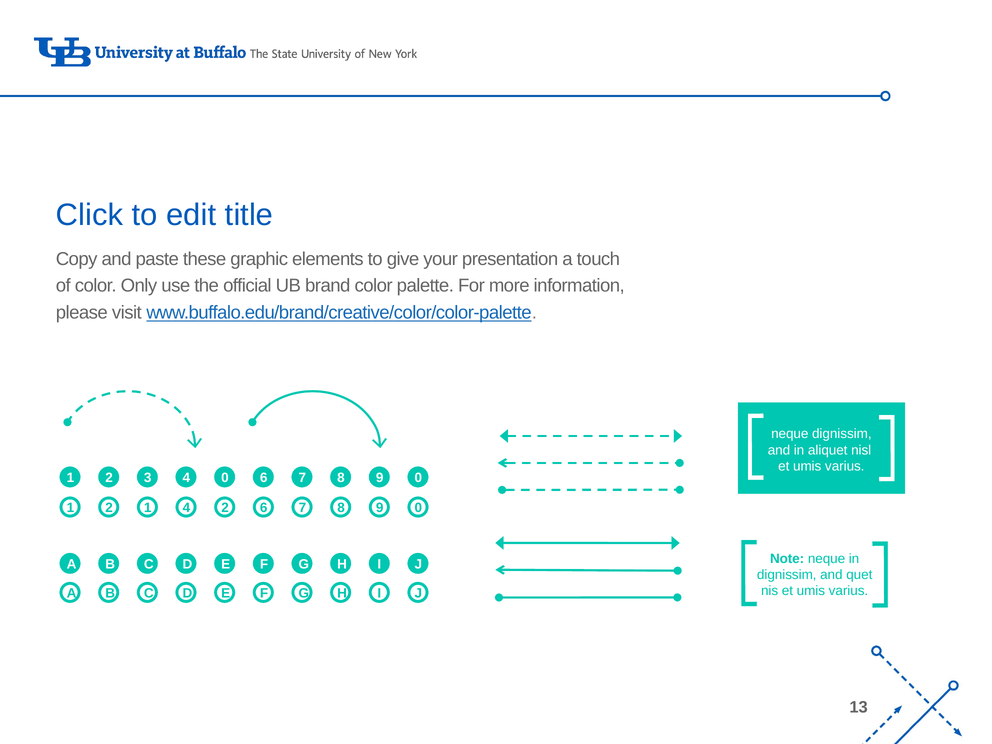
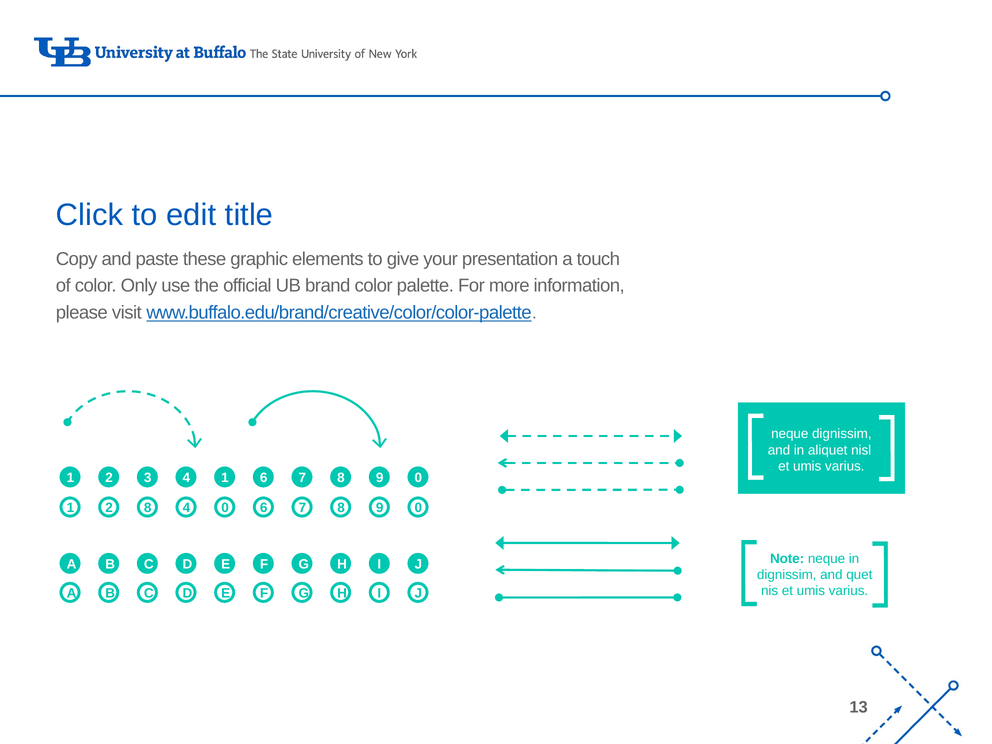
4 0: 0 -> 1
2 1: 1 -> 8
4 2: 2 -> 0
